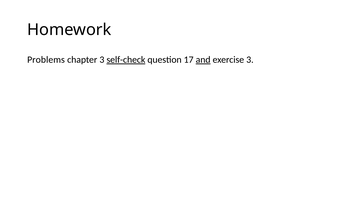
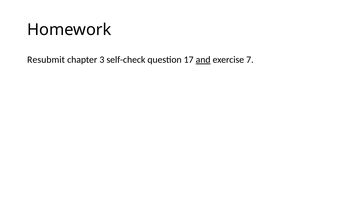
Problems: Problems -> Resubmit
self-check underline: present -> none
exercise 3: 3 -> 7
